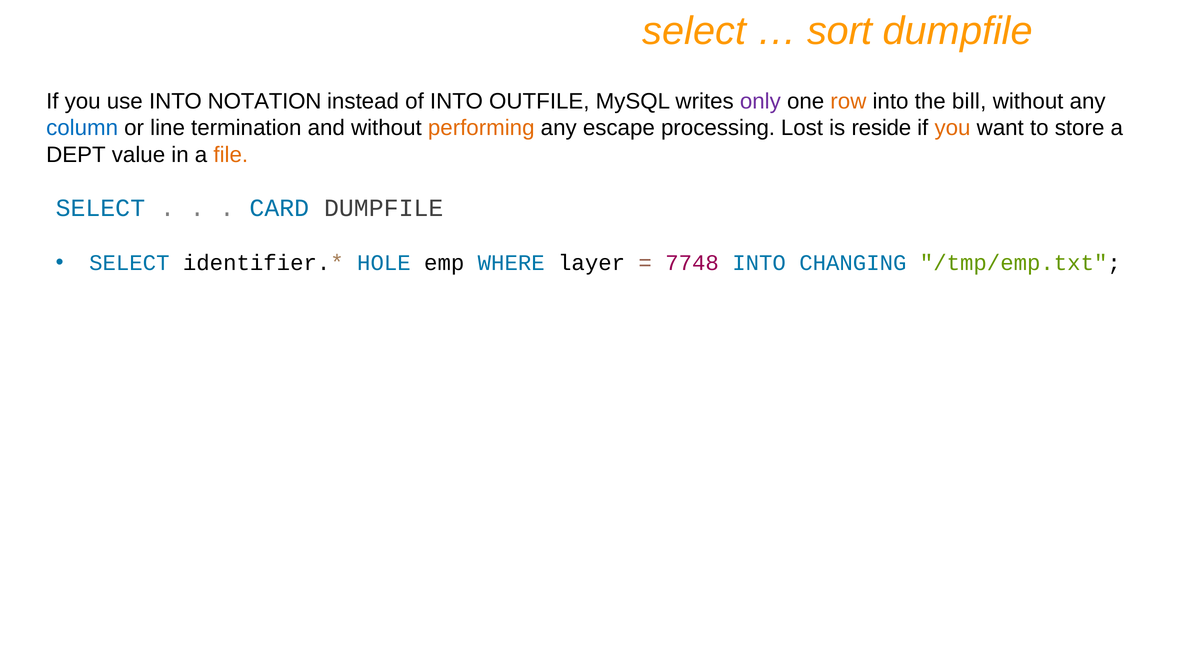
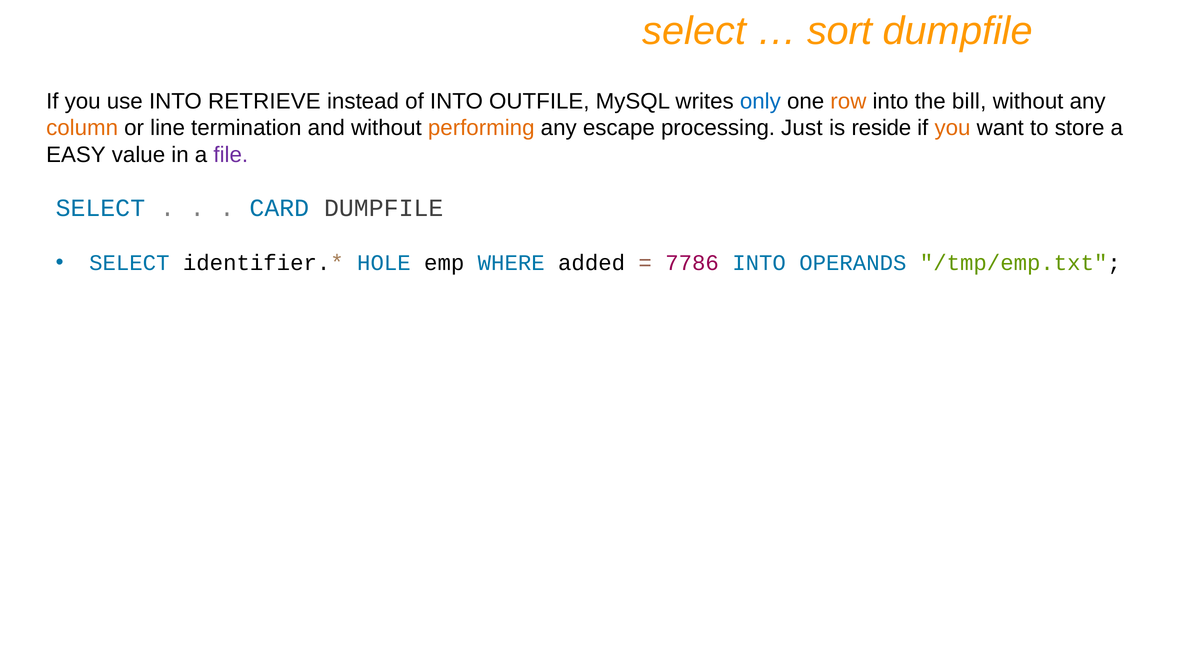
NOTATION: NOTATION -> RETRIEVE
only colour: purple -> blue
column colour: blue -> orange
Lost: Lost -> Just
DEPT: DEPT -> EASY
file colour: orange -> purple
layer: layer -> added
7748: 7748 -> 7786
CHANGING: CHANGING -> OPERANDS
